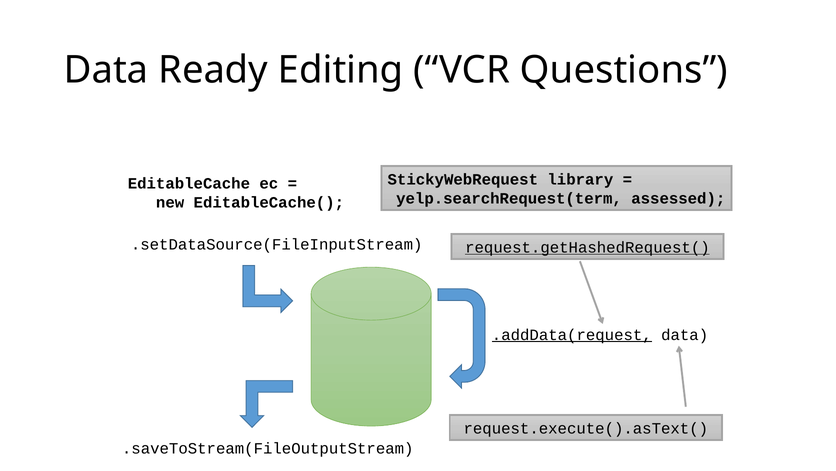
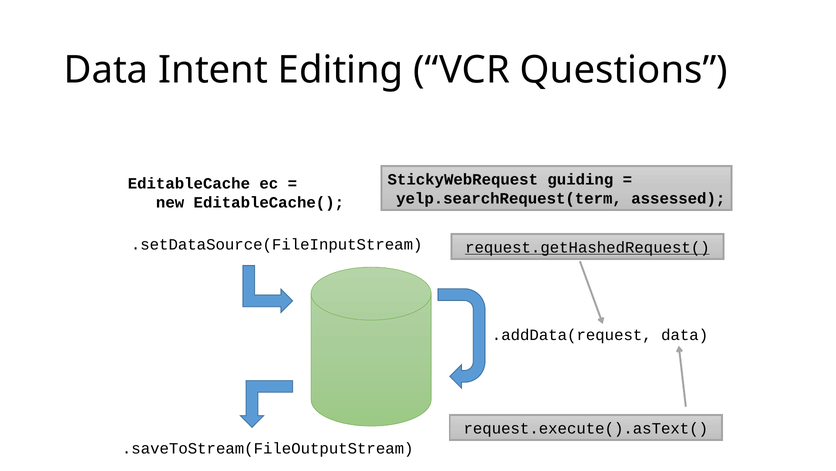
Ready: Ready -> Intent
library: library -> guiding
.addData(request underline: present -> none
